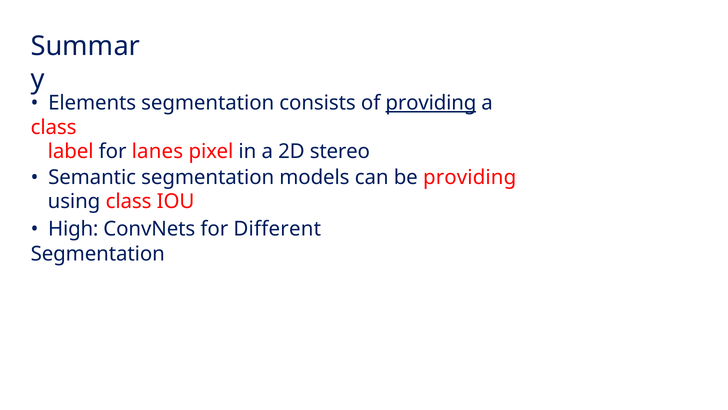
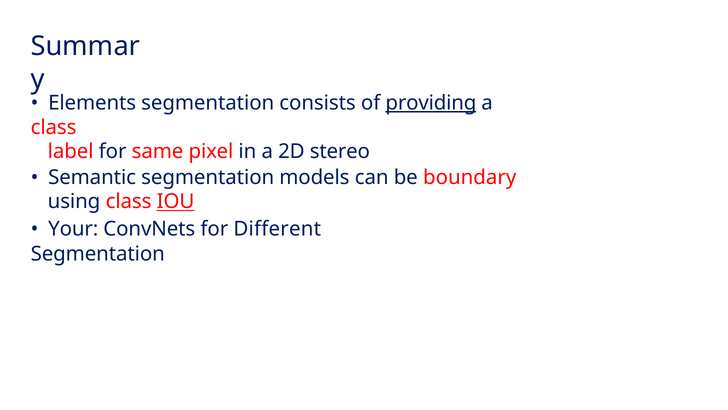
lanes: lanes -> same
be providing: providing -> boundary
IOU underline: none -> present
High: High -> Your
